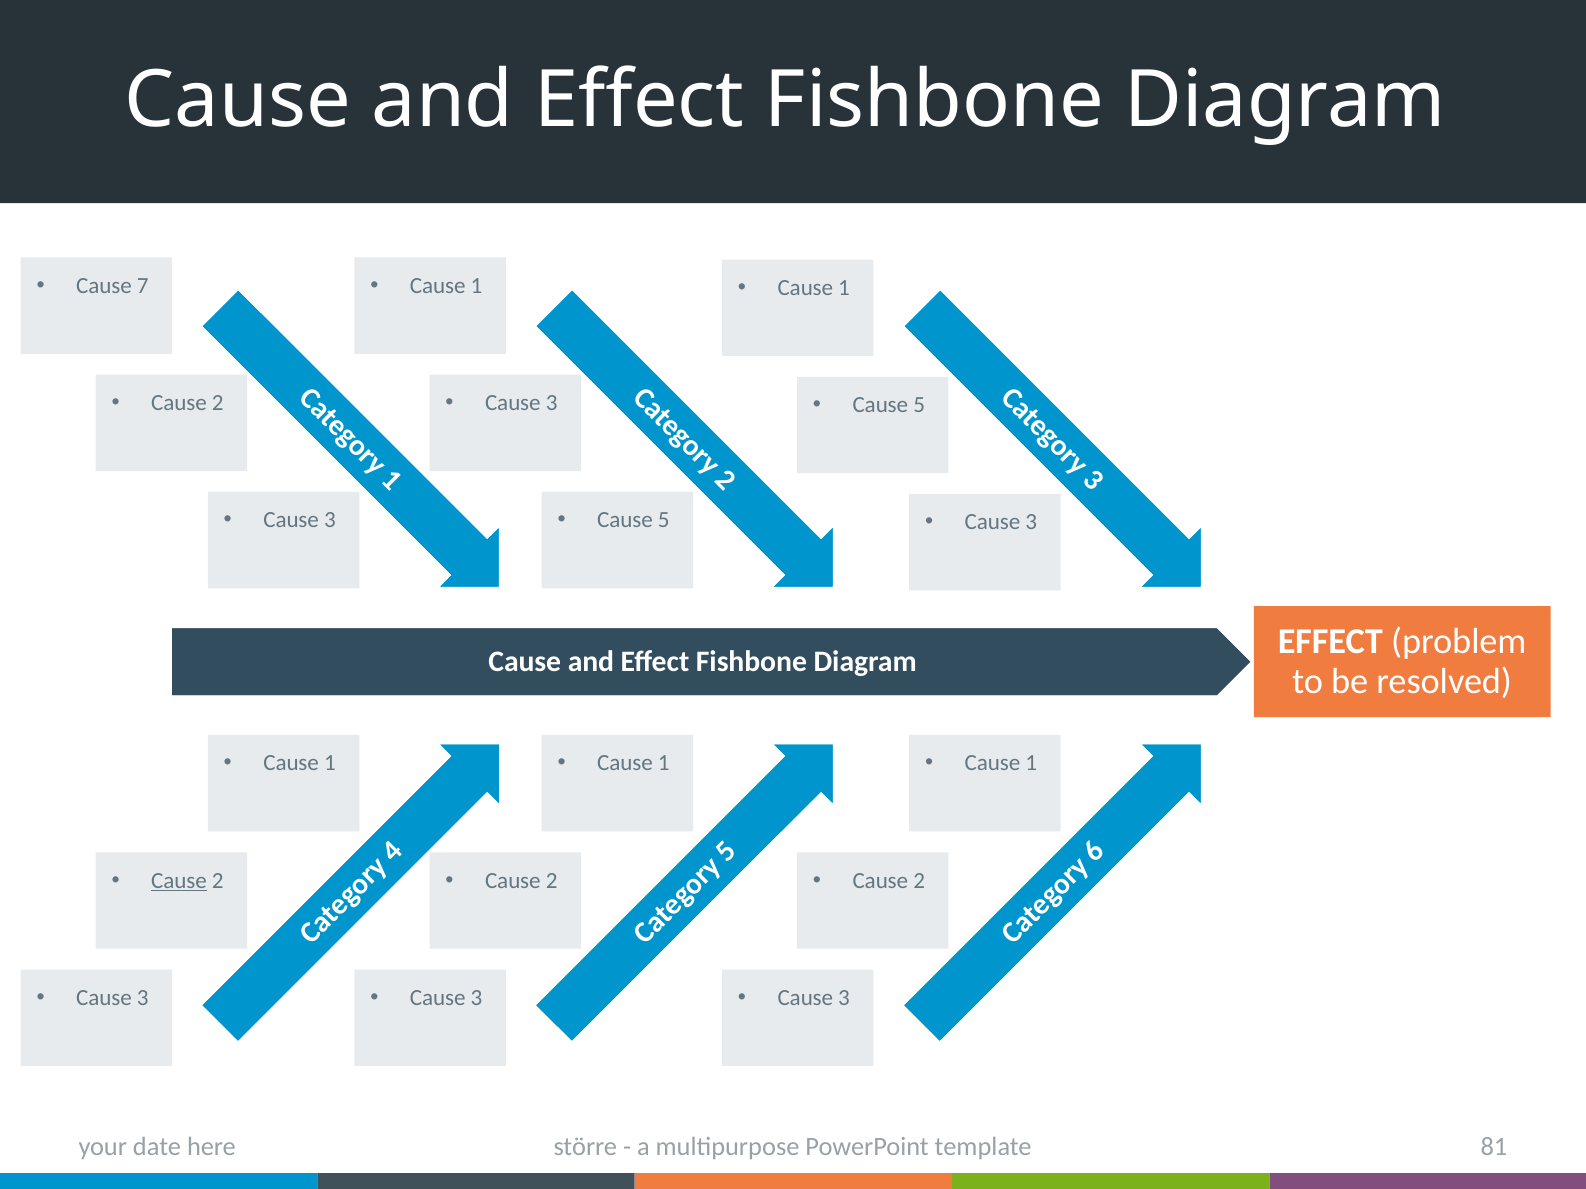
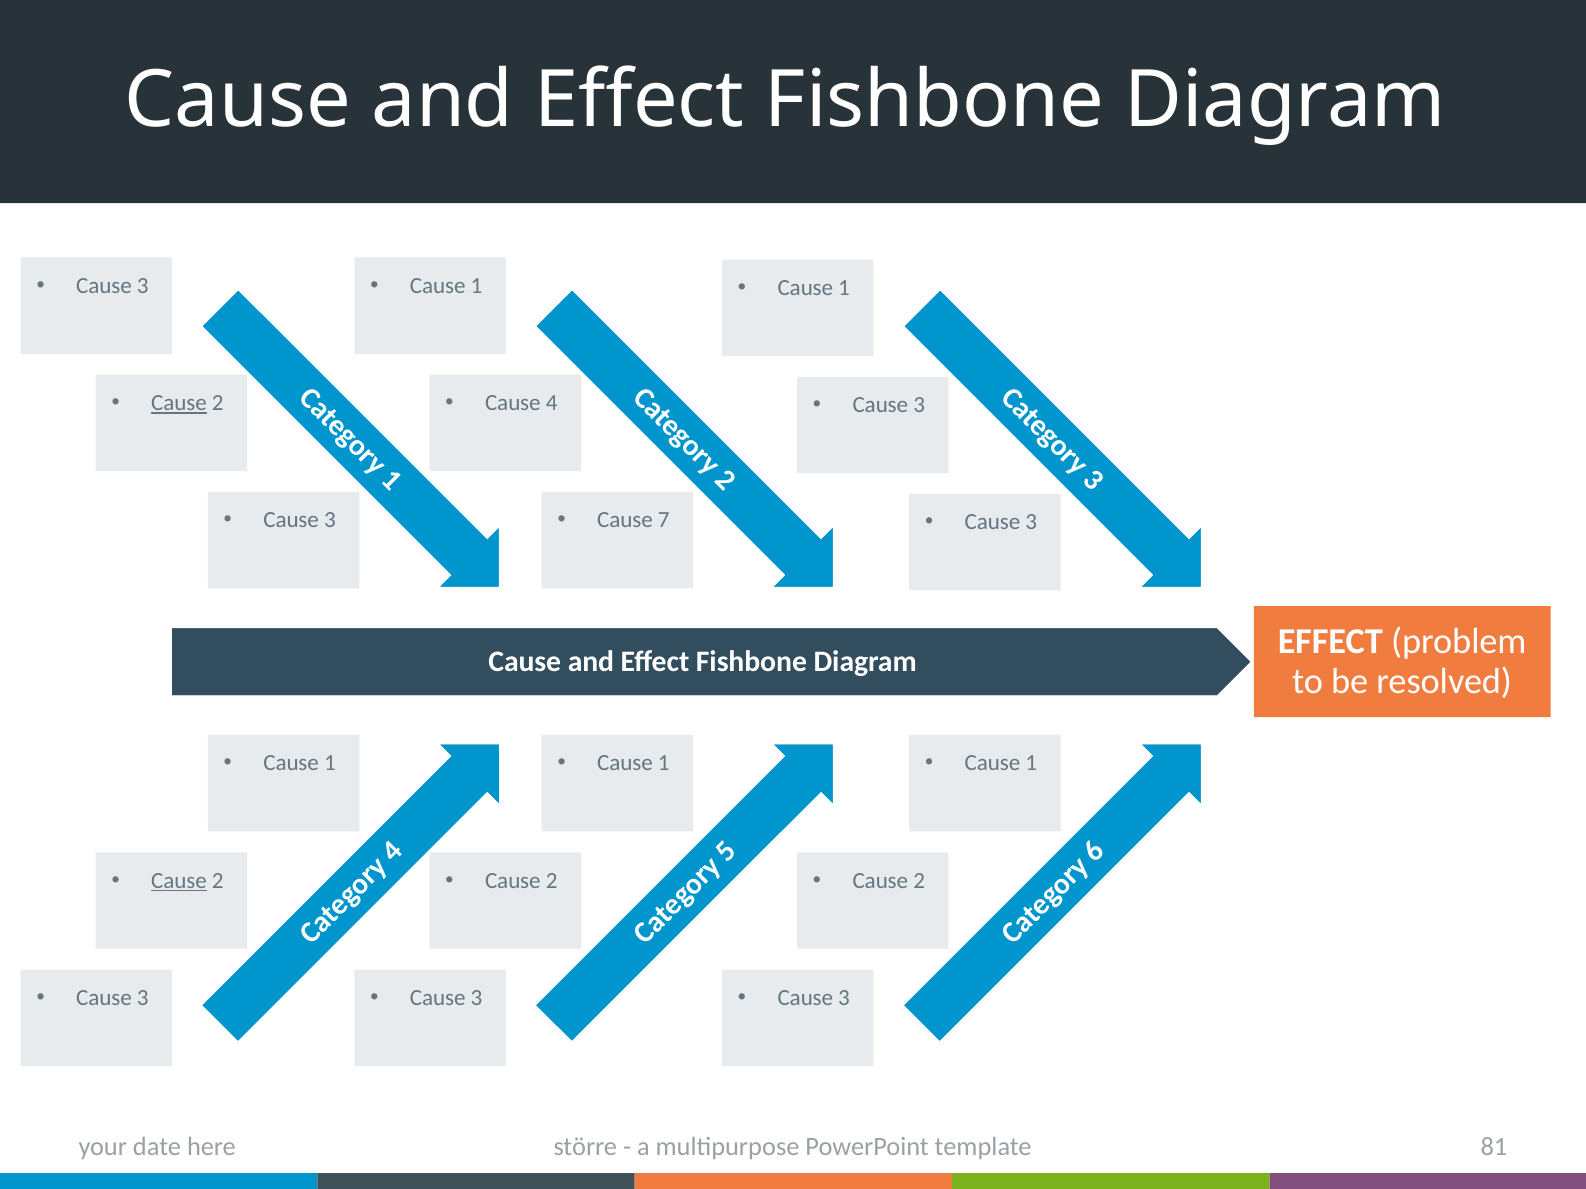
7 at (143, 286): 7 -> 3
Cause at (179, 403) underline: none -> present
3 at (552, 403): 3 -> 4
5 at (919, 405): 5 -> 3
5 at (664, 520): 5 -> 7
